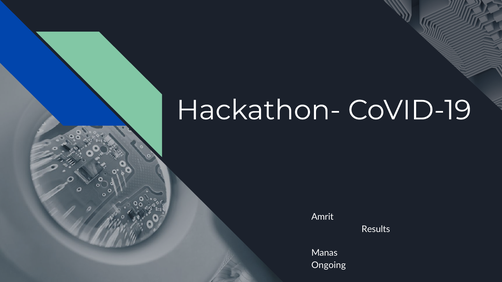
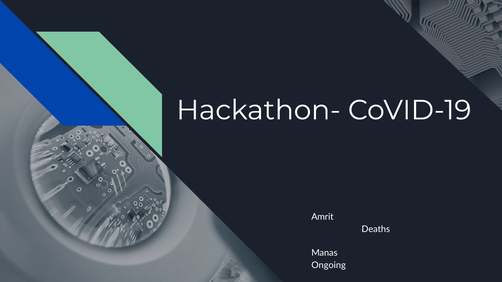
Results: Results -> Deaths
